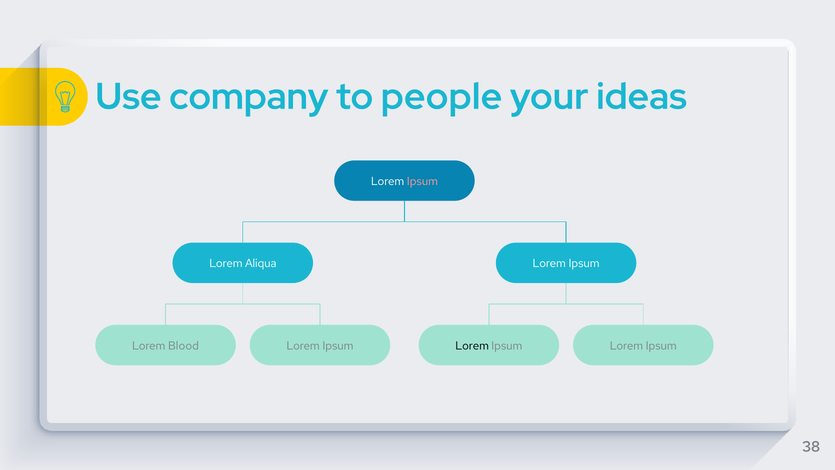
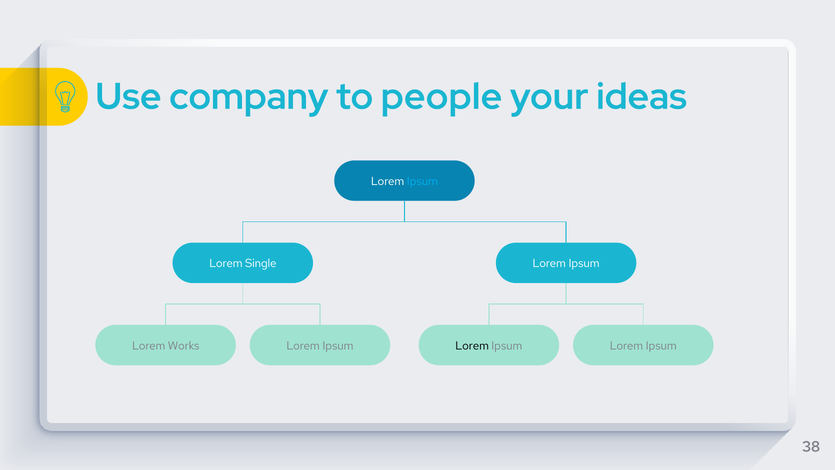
Ipsum at (422, 181) colour: pink -> light blue
Aliqua: Aliqua -> Single
Blood: Blood -> Works
